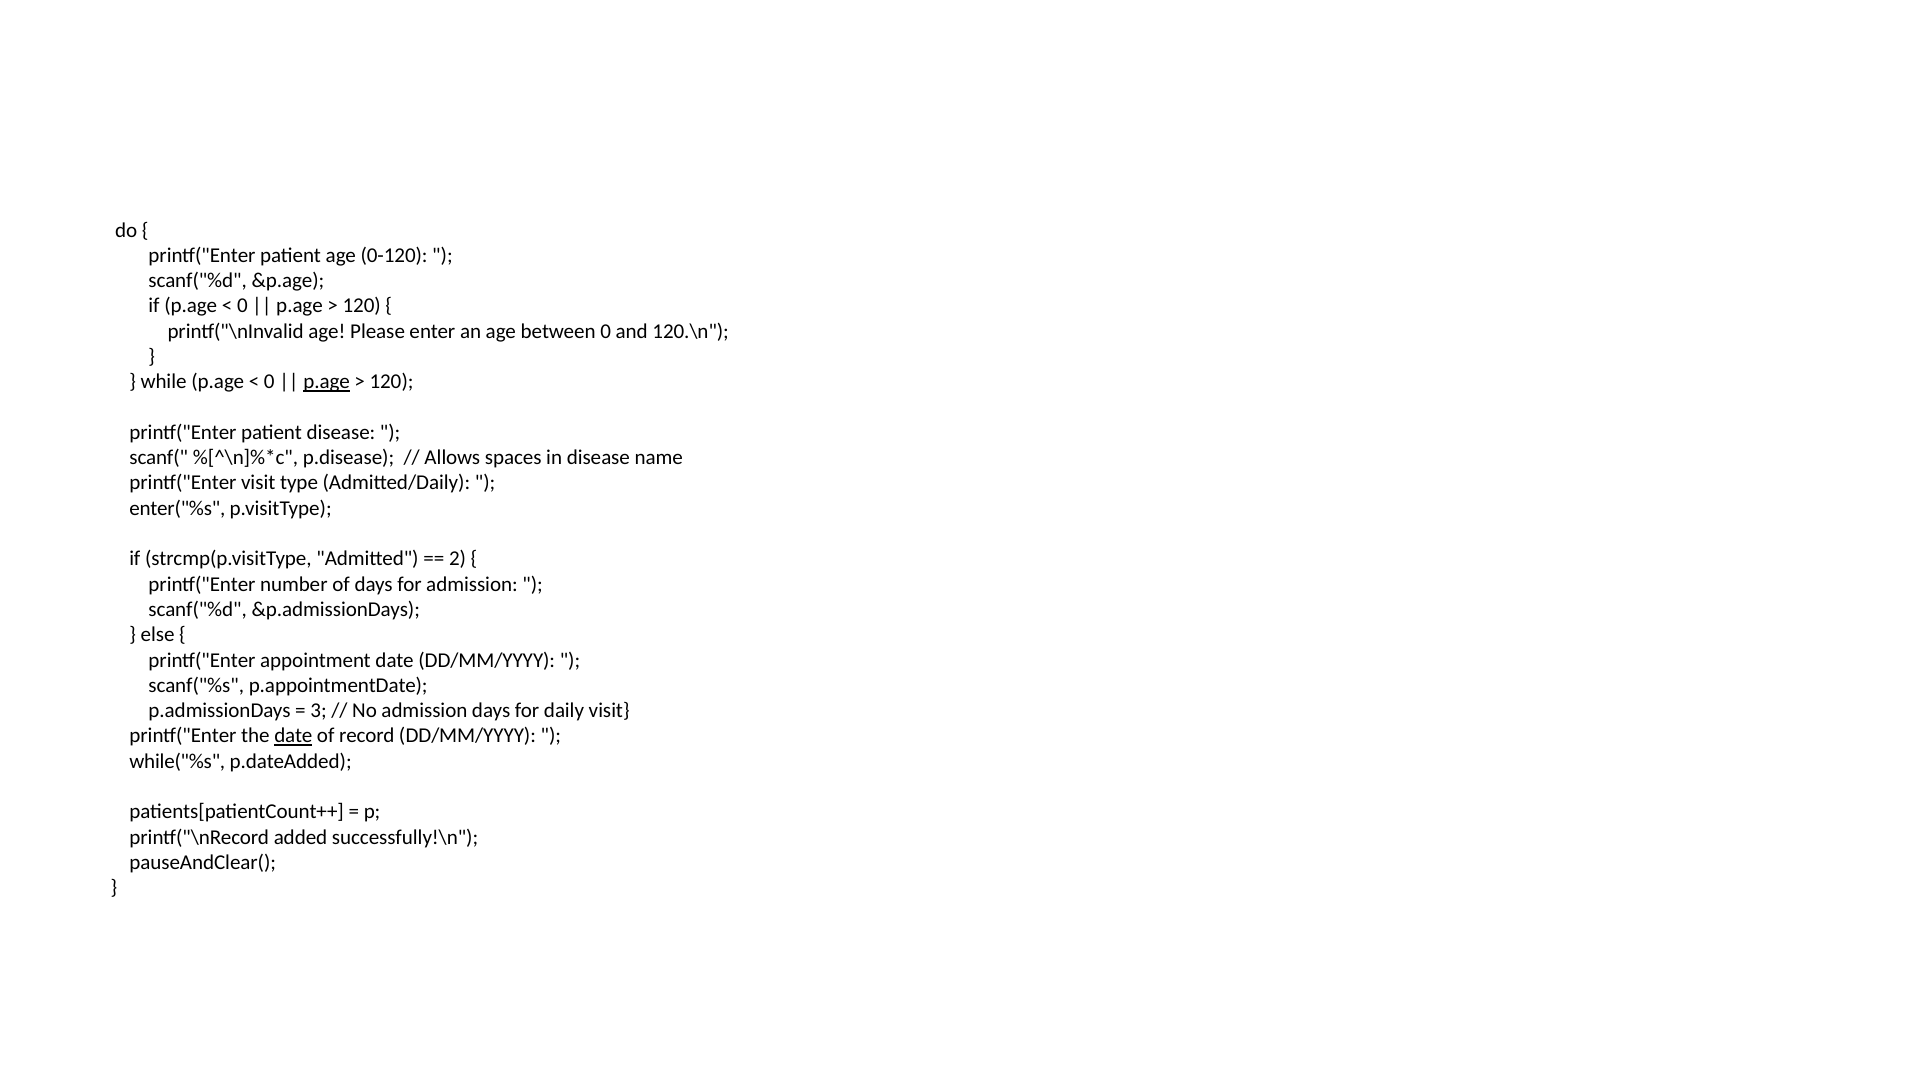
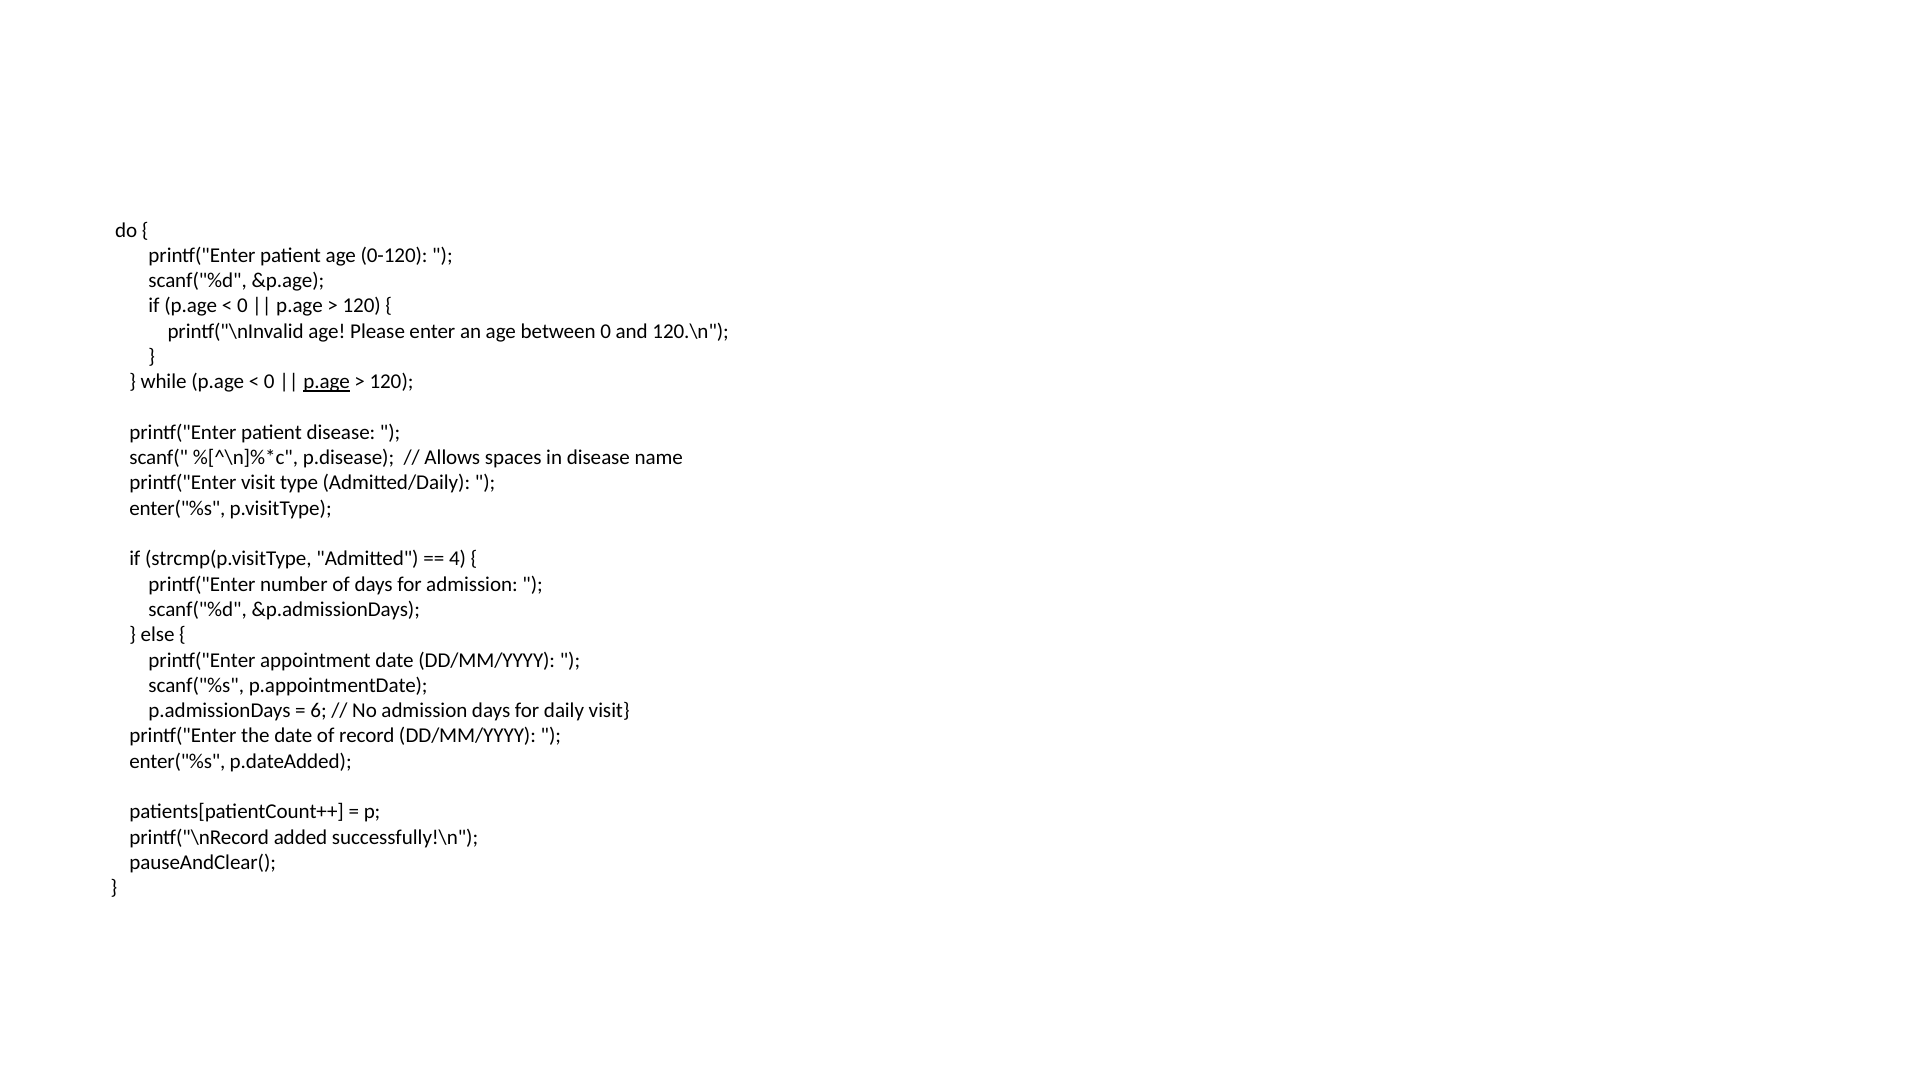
2: 2 -> 4
3: 3 -> 6
date at (293, 736) underline: present -> none
while("%s at (177, 761): while("%s -> enter("%s
